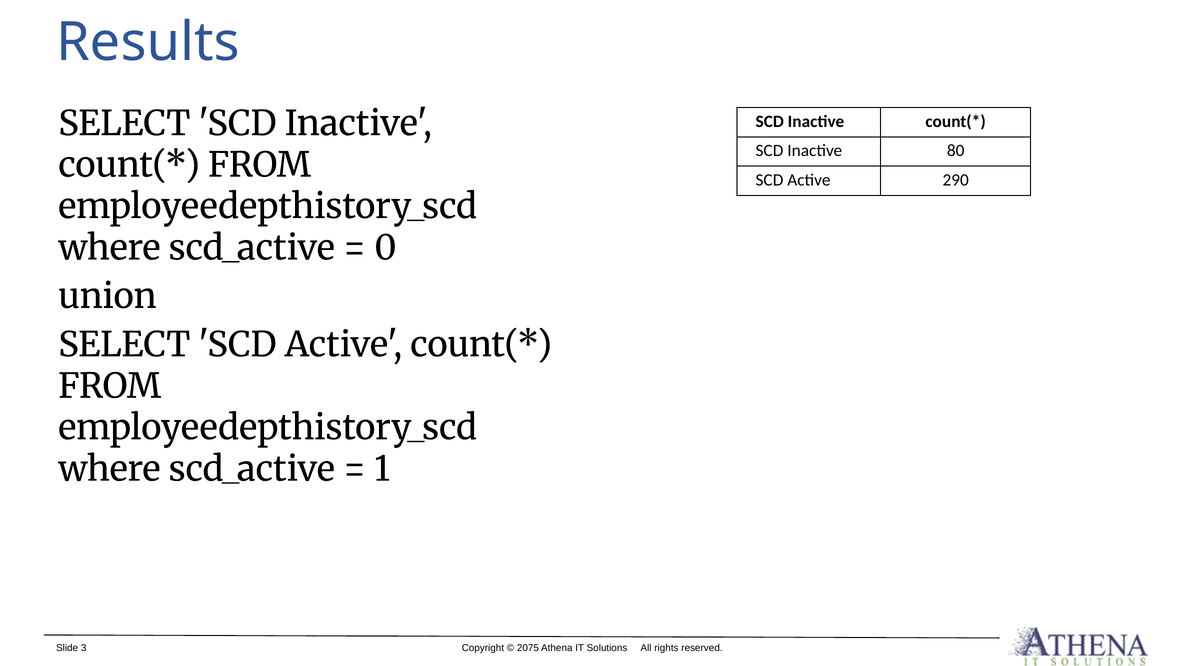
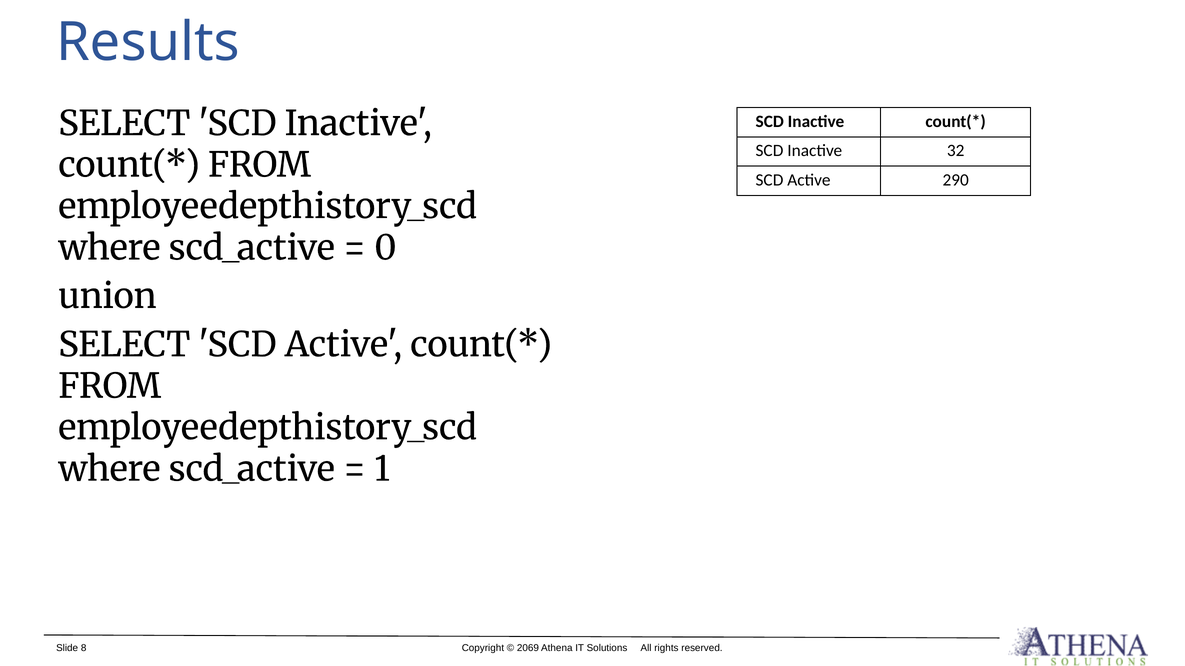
80: 80 -> 32
3: 3 -> 8
2075: 2075 -> 2069
